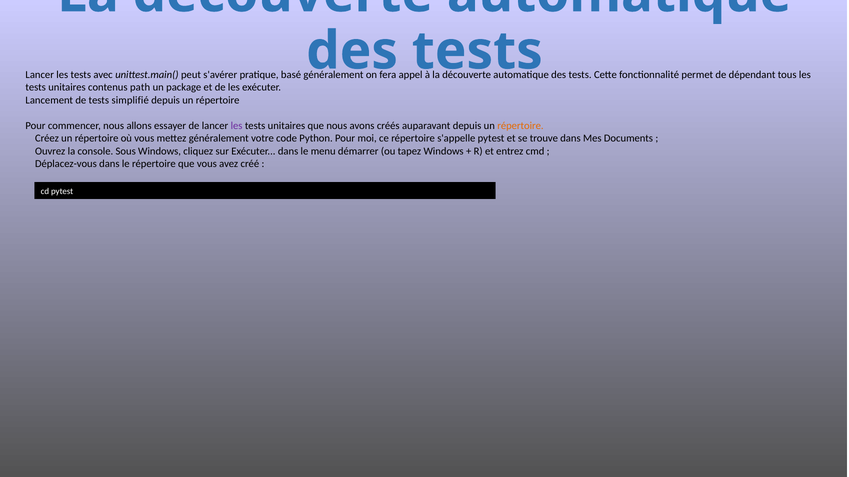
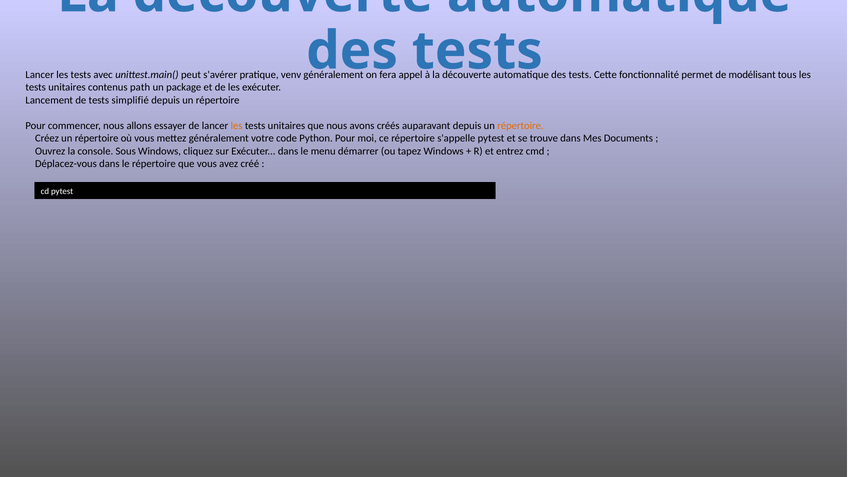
basé: basé -> venv
dépendant: dépendant -> modélisant
les at (237, 126) colour: purple -> orange
